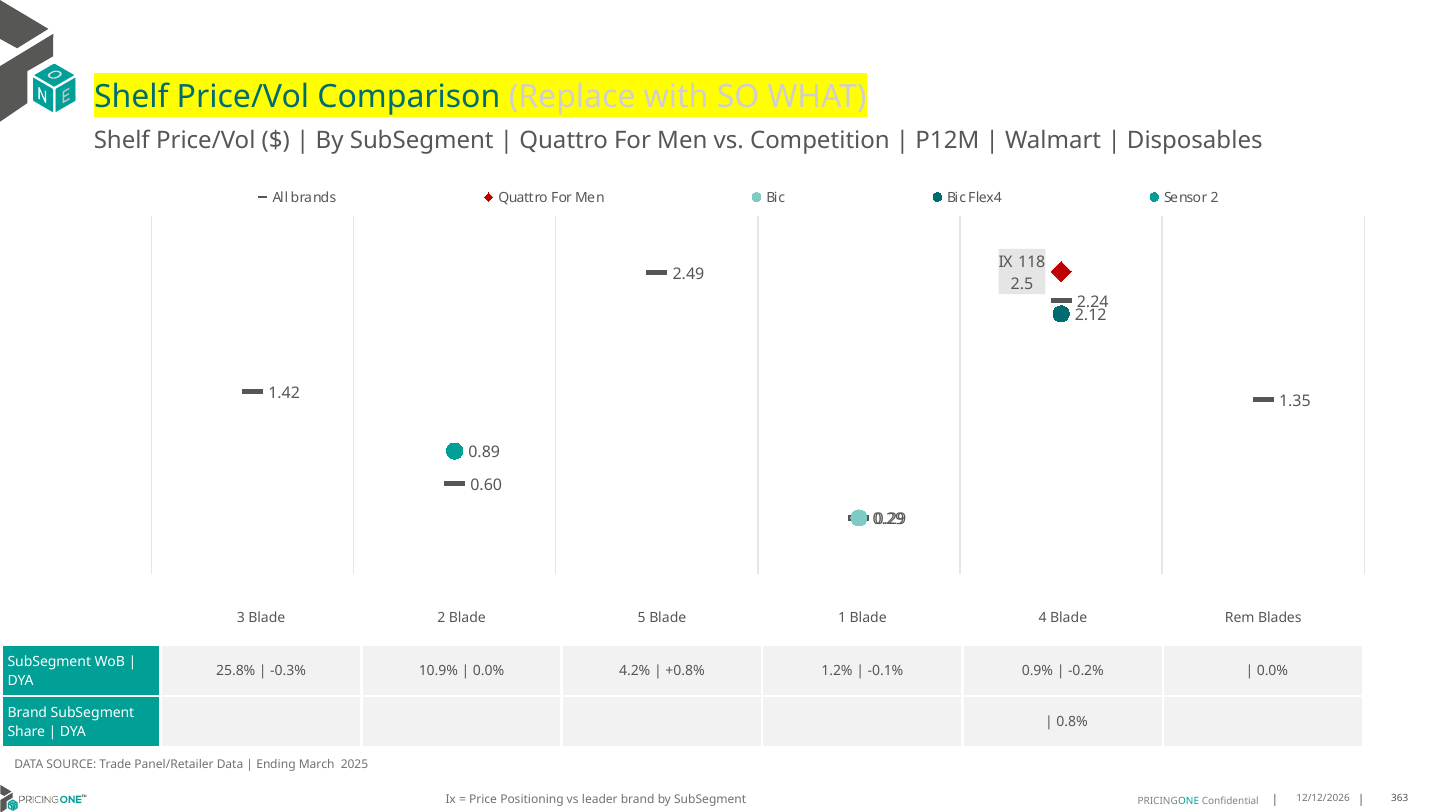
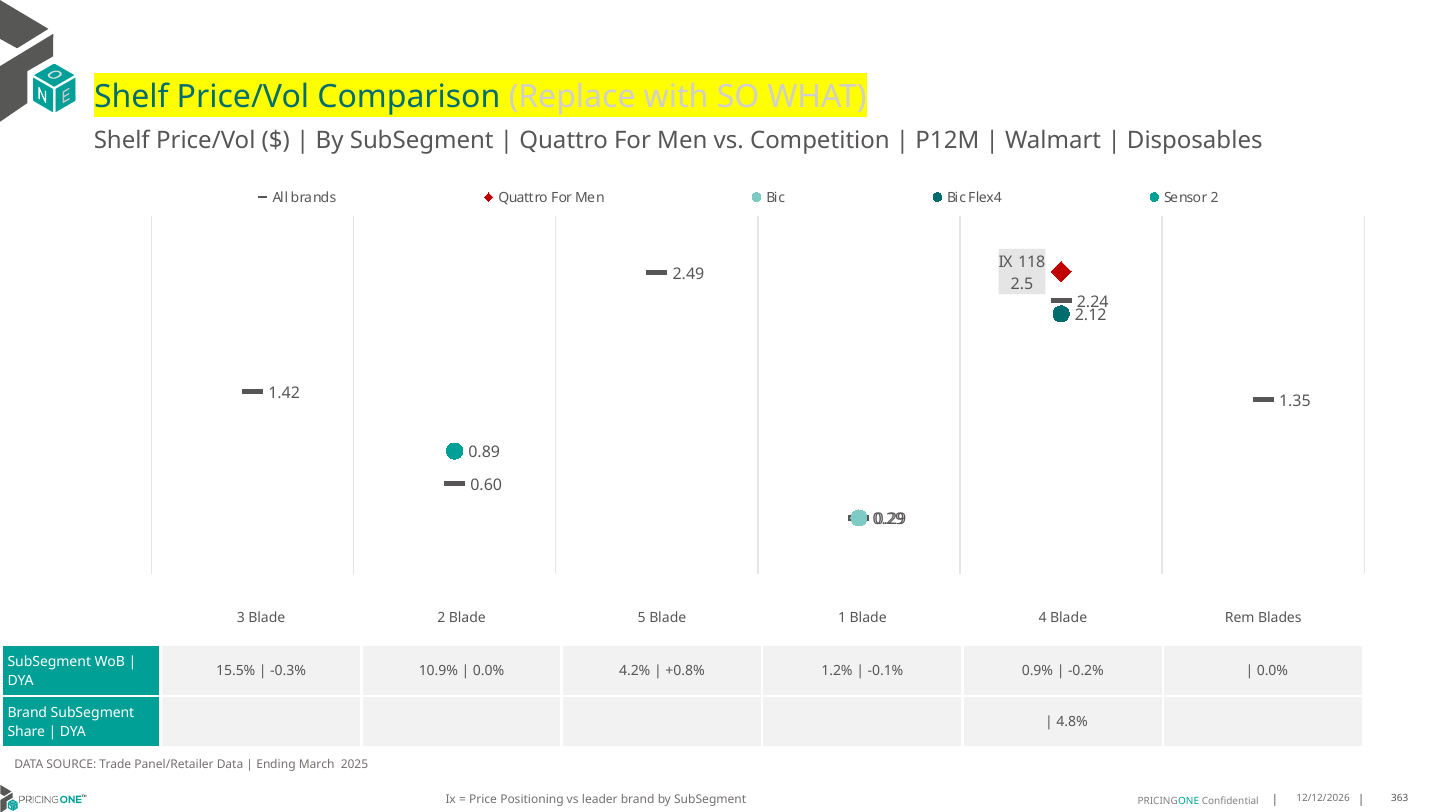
25.8%: 25.8% -> 15.5%
0.8%: 0.8% -> 4.8%
